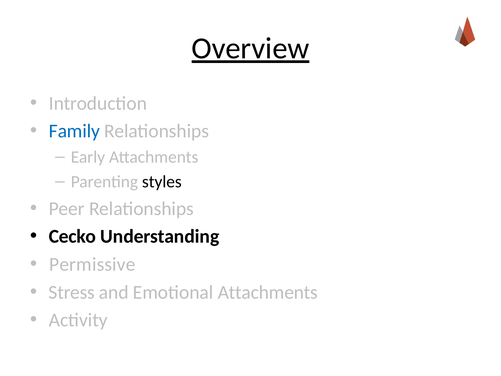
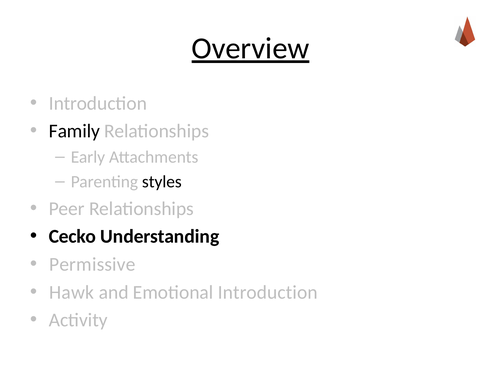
Family colour: blue -> black
Stress: Stress -> Hawk
Emotional Attachments: Attachments -> Introduction
